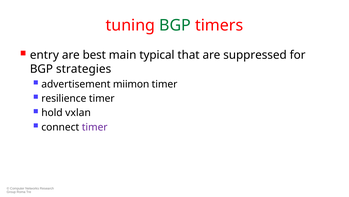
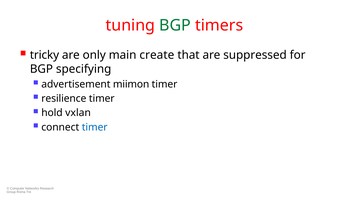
entry: entry -> tricky
best: best -> only
typical: typical -> create
strategies: strategies -> specifying
timer at (95, 127) colour: purple -> blue
